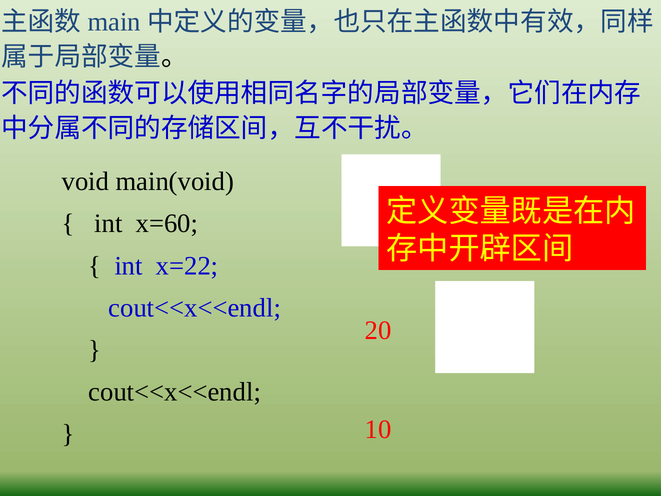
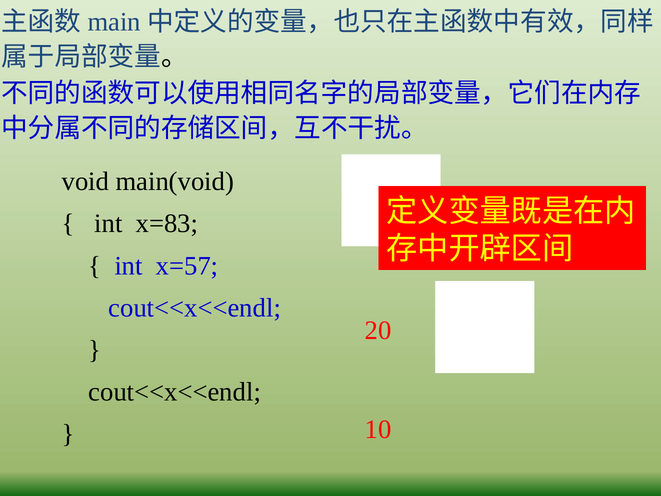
x=60: x=60 -> x=83
x=22: x=22 -> x=57
